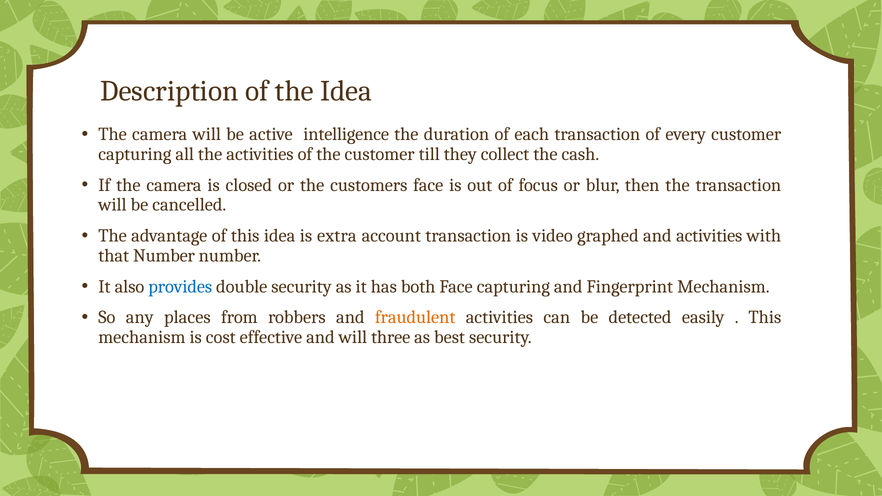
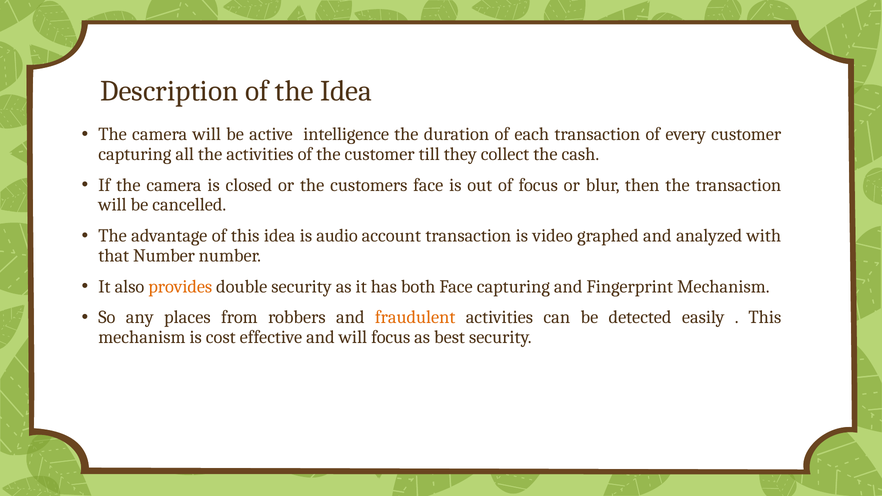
extra: extra -> audio
and activities: activities -> analyzed
provides colour: blue -> orange
will three: three -> focus
